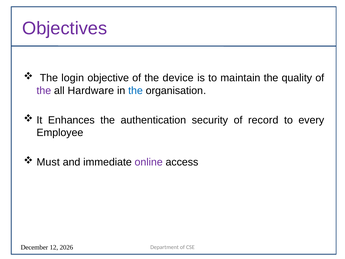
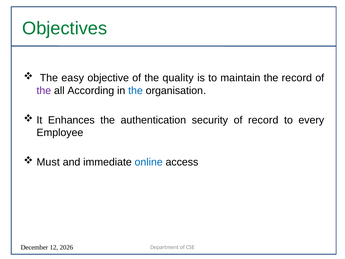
Objectives colour: purple -> green
login: login -> easy
device: device -> quality
the quality: quality -> record
Hardware: Hardware -> According
online colour: purple -> blue
